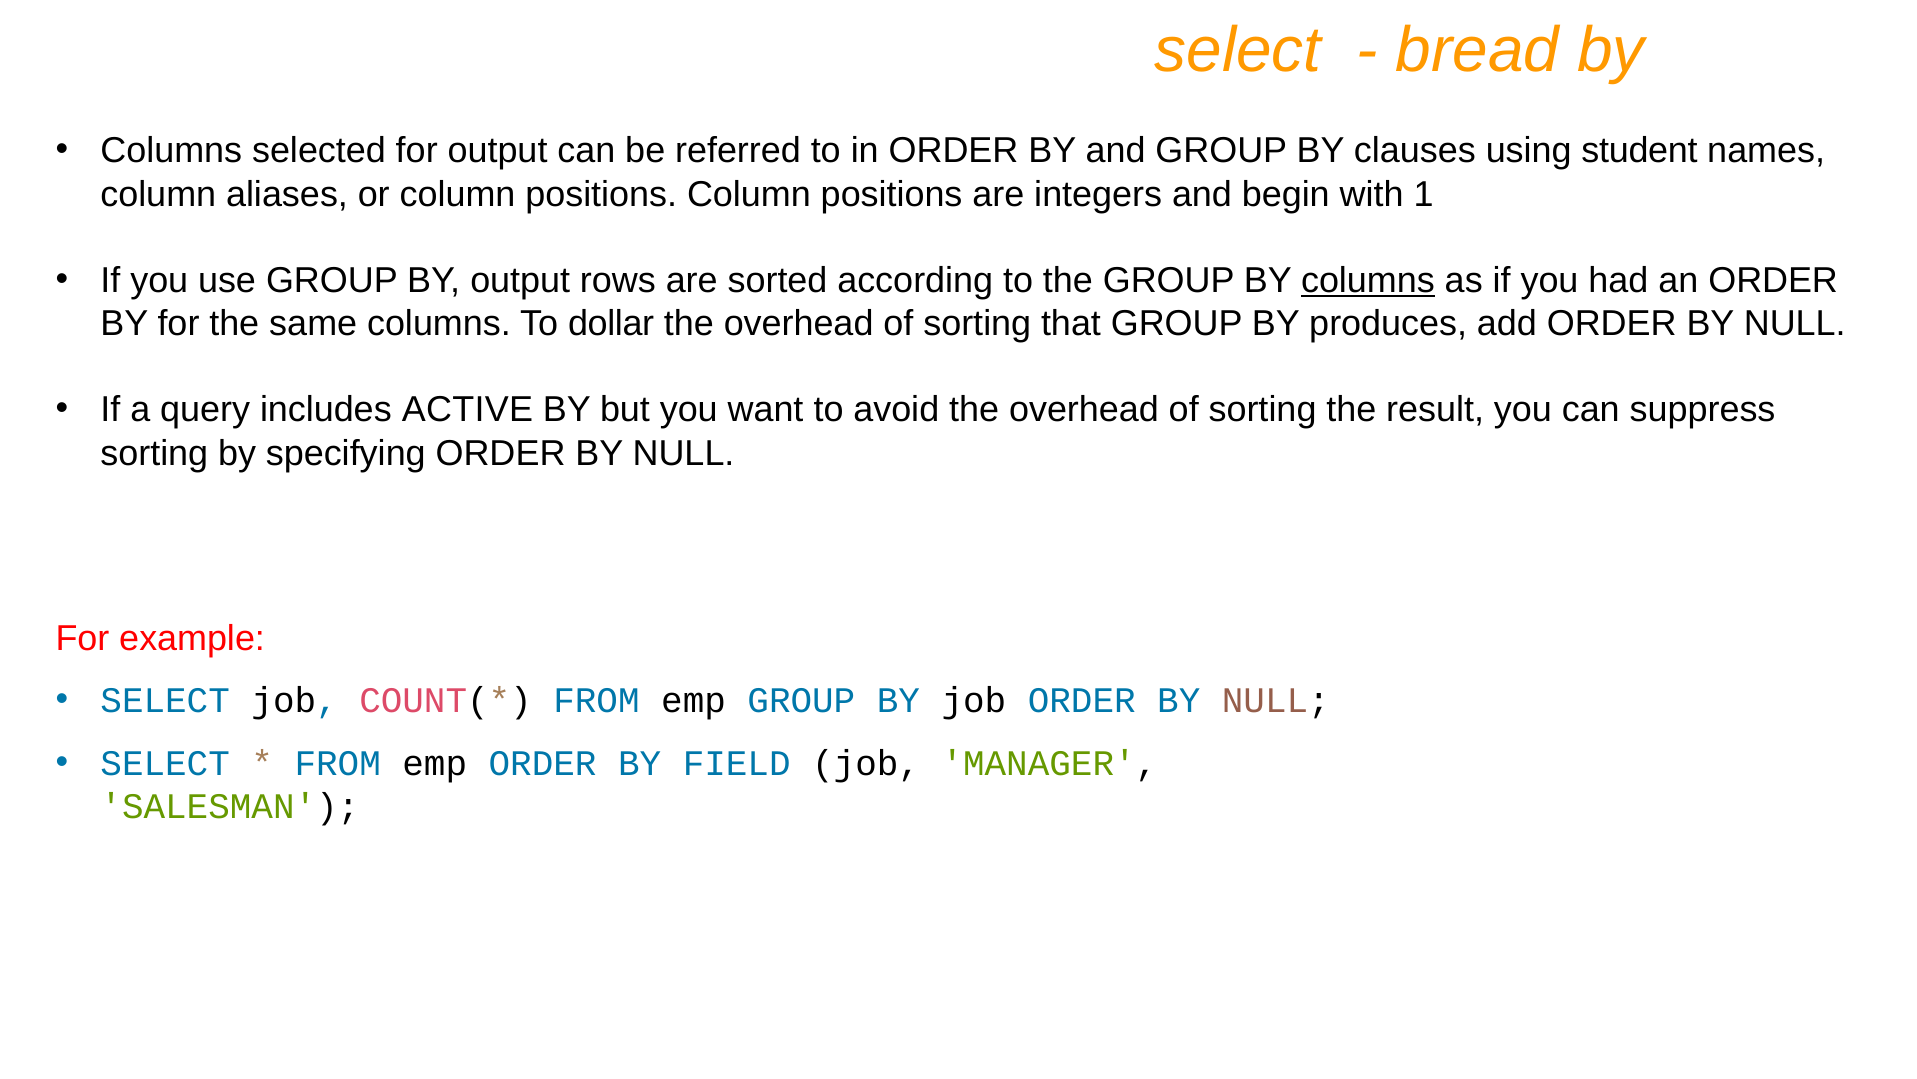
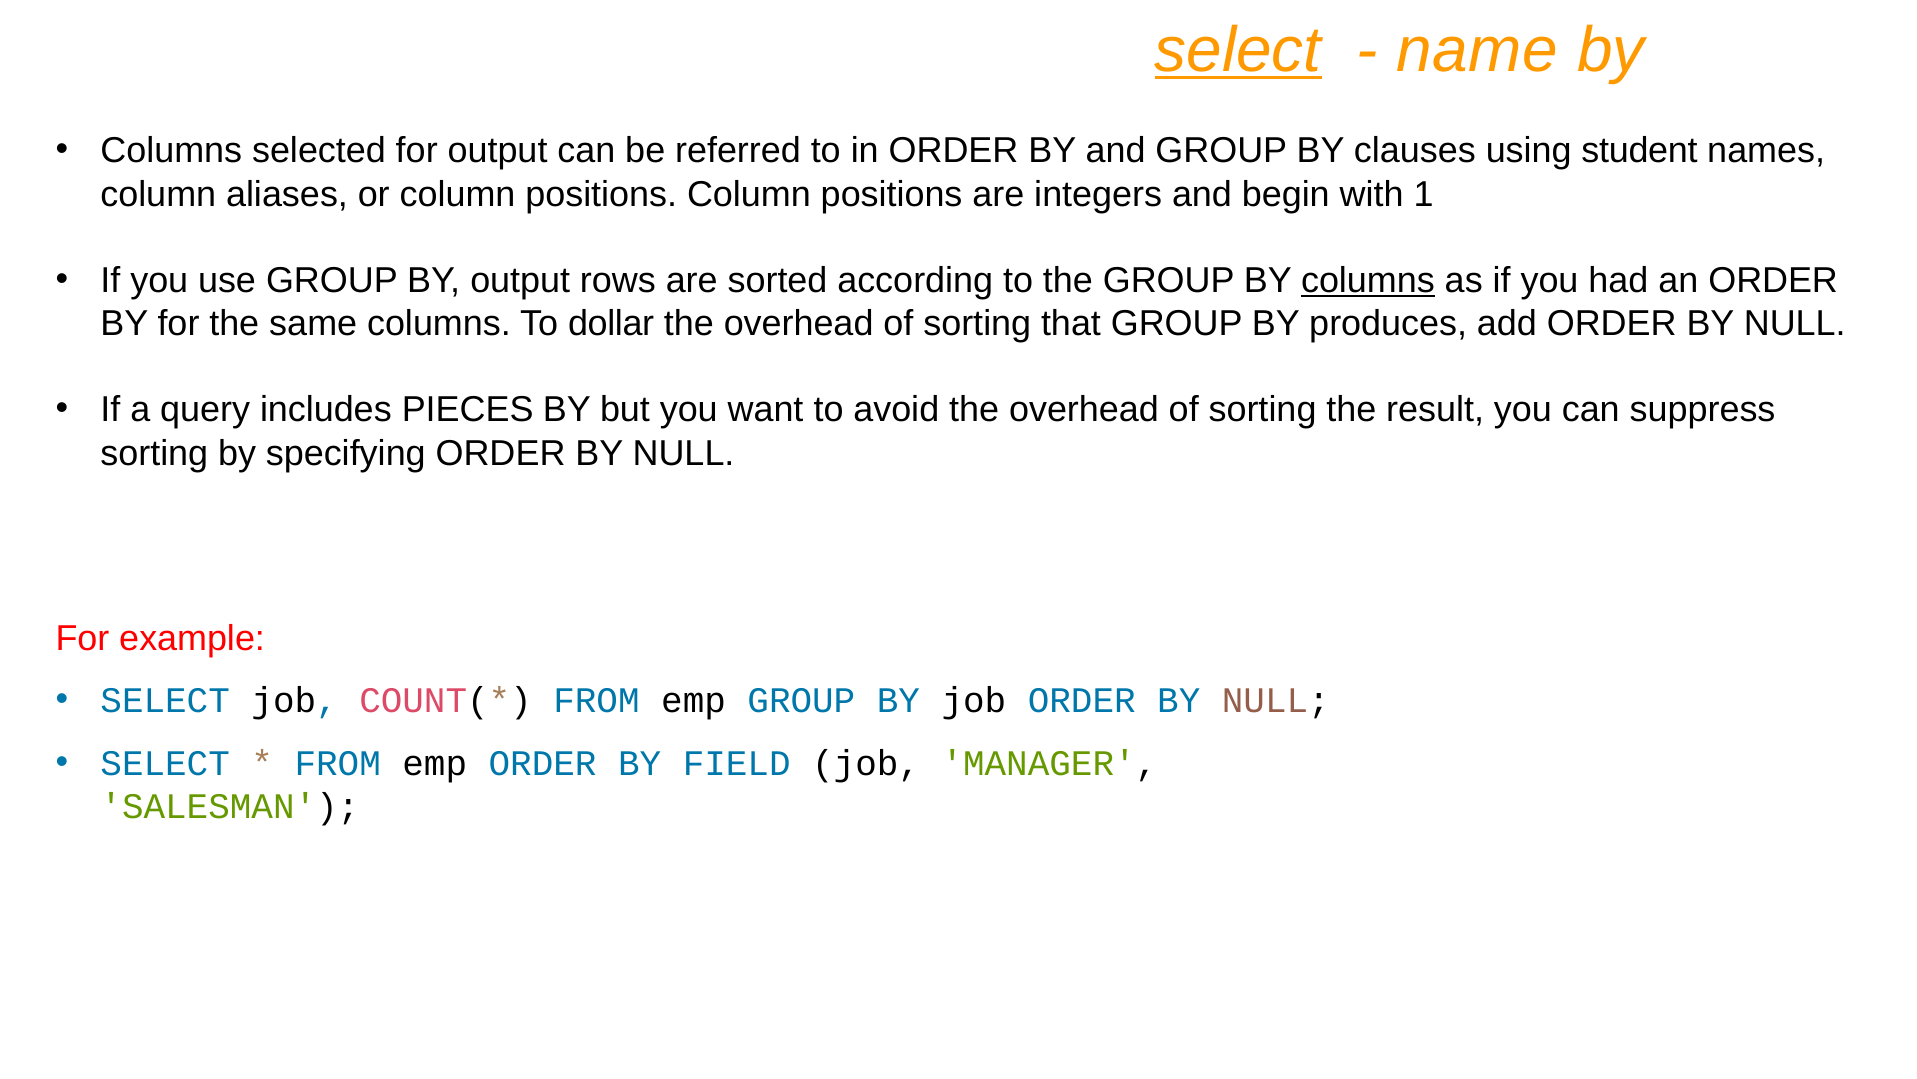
select at (1238, 50) underline: none -> present
bread: bread -> name
ACTIVE: ACTIVE -> PIECES
